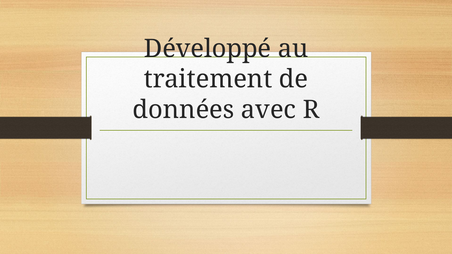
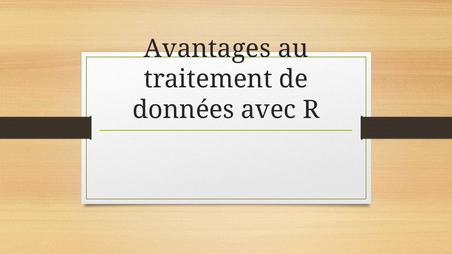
Développé: Développé -> Avantages
